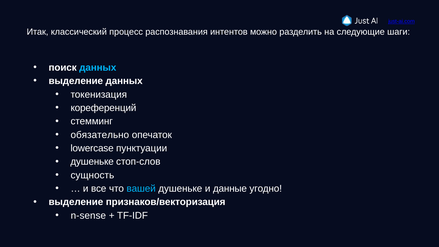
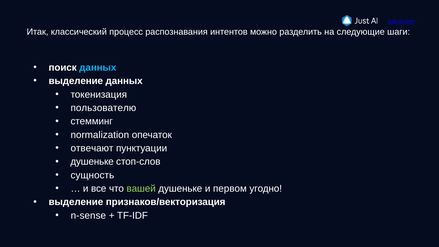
кореференций: кореференций -> пользователю
обязательно: обязательно -> normalization
lowercase: lowercase -> отвечают
вашей colour: light blue -> light green
данные: данные -> первом
